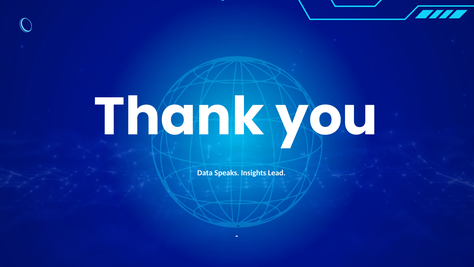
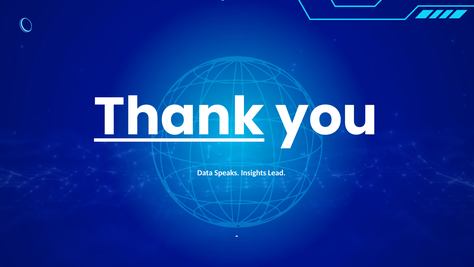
Thank underline: none -> present
